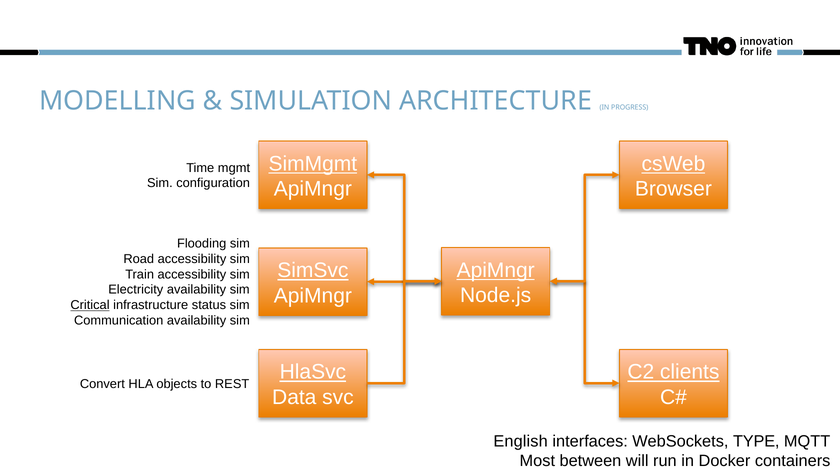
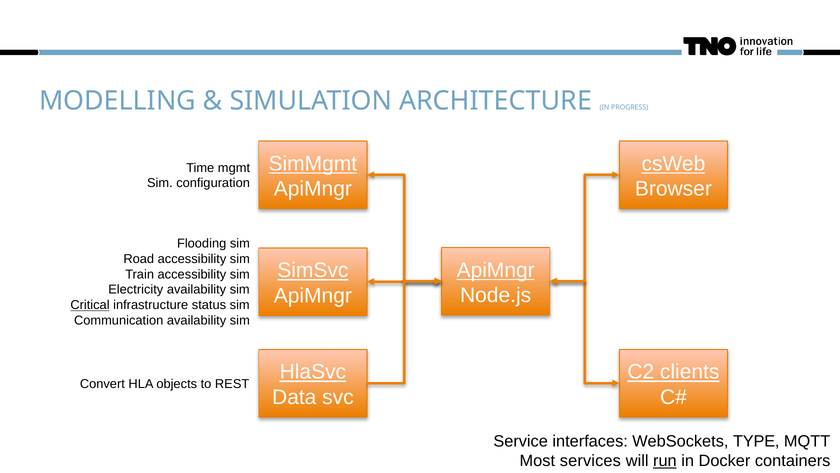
English: English -> Service
between: between -> services
run underline: none -> present
